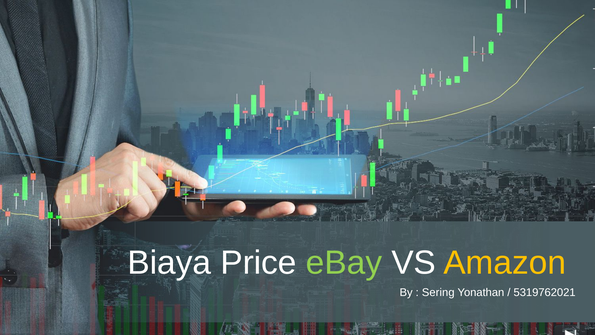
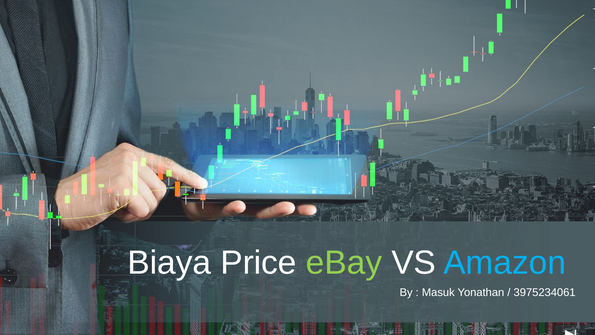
Amazon colour: yellow -> light blue
Sering: Sering -> Masuk
5319762021: 5319762021 -> 3975234061
